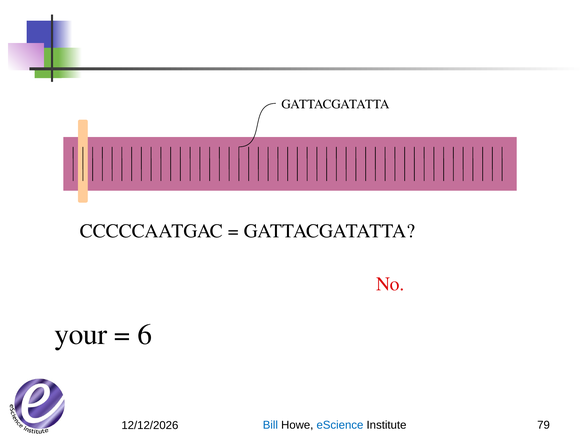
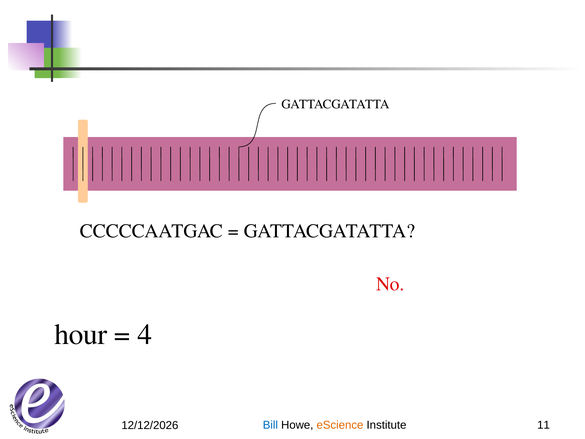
your: your -> hour
6: 6 -> 4
eScience colour: blue -> orange
79: 79 -> 11
